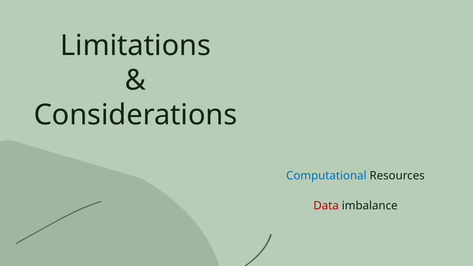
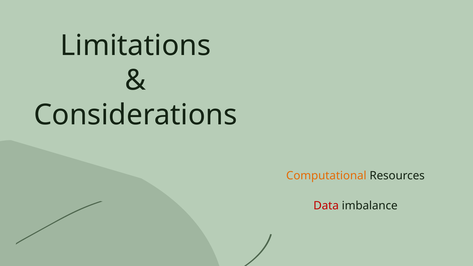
Computational colour: blue -> orange
